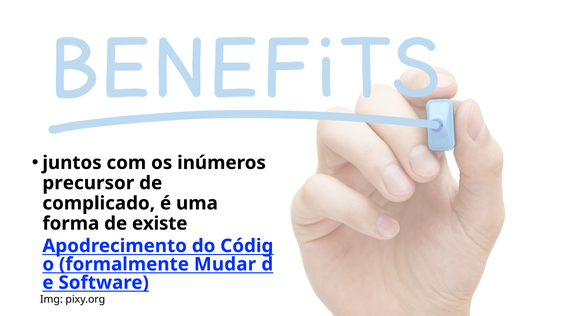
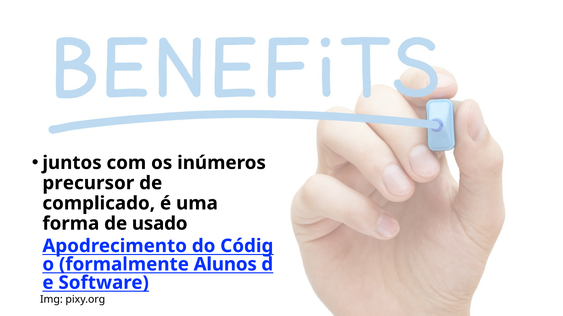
existe: existe -> usado
Mudar: Mudar -> Alunos
